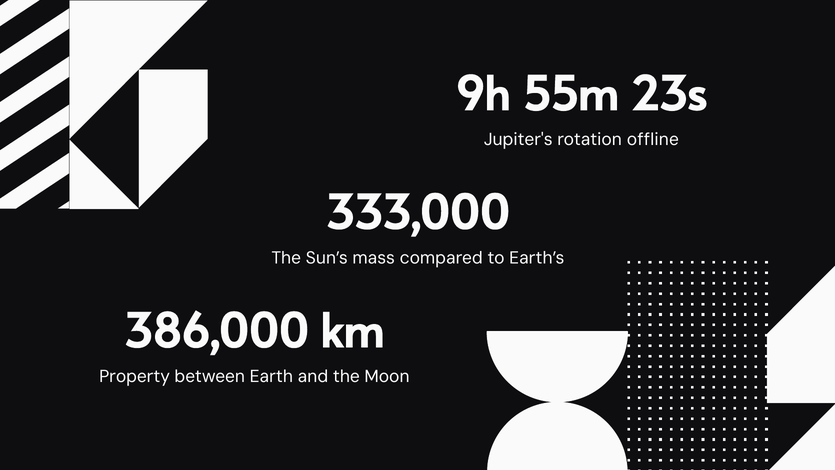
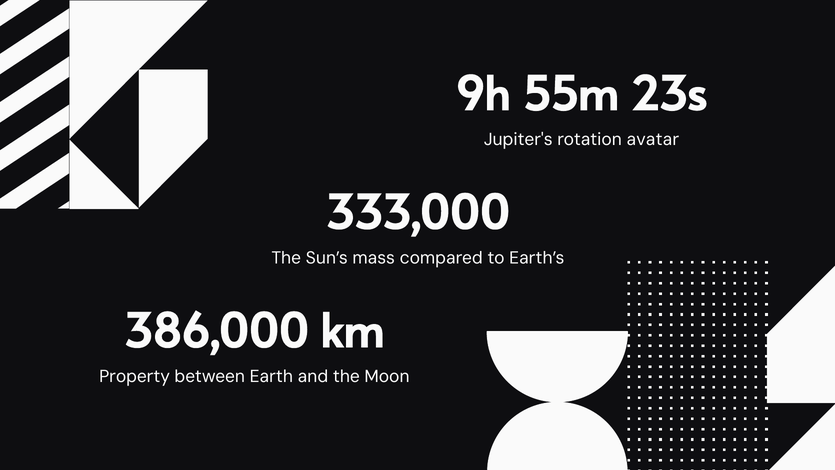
offline: offline -> avatar
